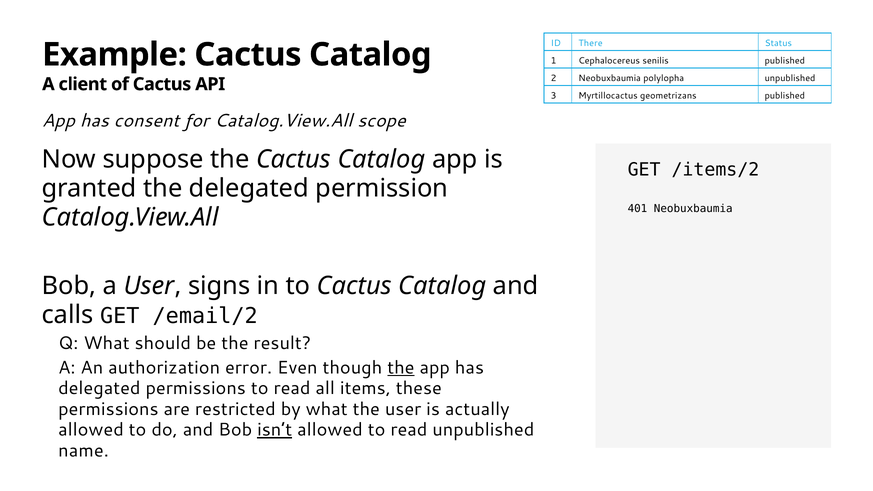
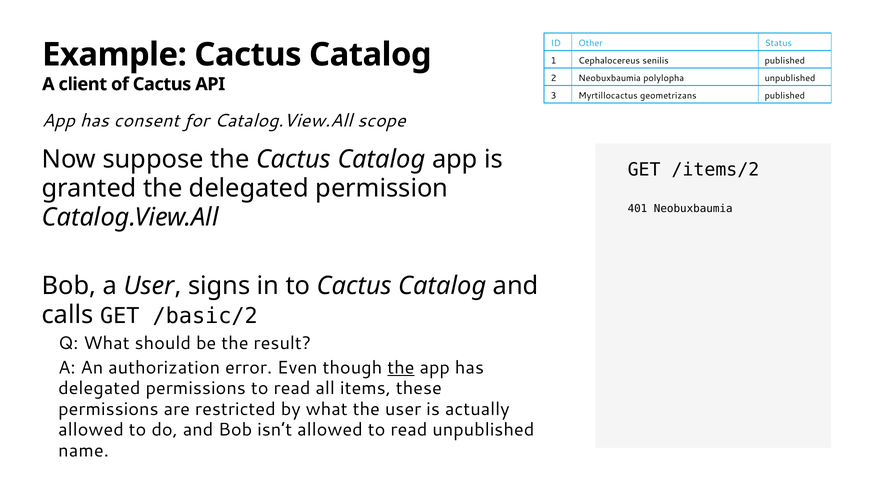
There: There -> Other
/email/2: /email/2 -> /basic/2
isn’t underline: present -> none
